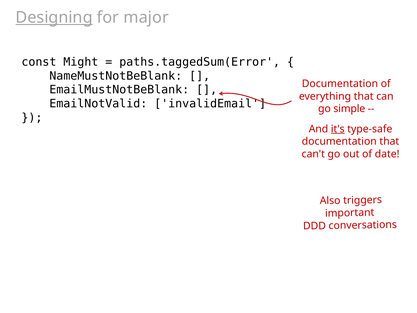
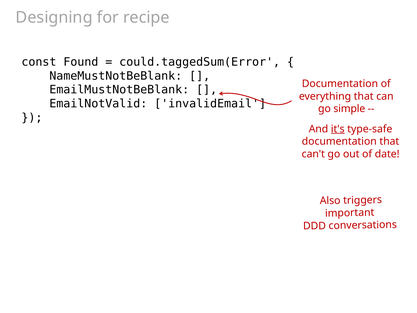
Designing underline: present -> none
major: major -> recipe
Might: Might -> Found
paths.taggedSum(Error: paths.taggedSum(Error -> could.taggedSum(Error
